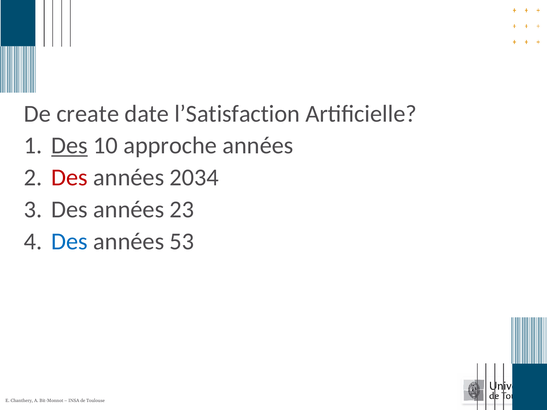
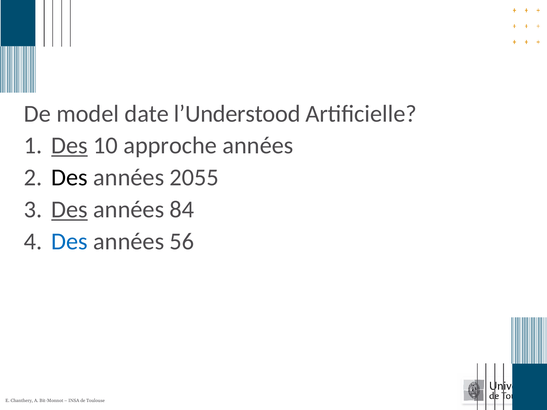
create: create -> model
l’Satisfaction: l’Satisfaction -> l’Understood
Des at (69, 178) colour: red -> black
2034: 2034 -> 2055
Des at (69, 210) underline: none -> present
23: 23 -> 84
53: 53 -> 56
